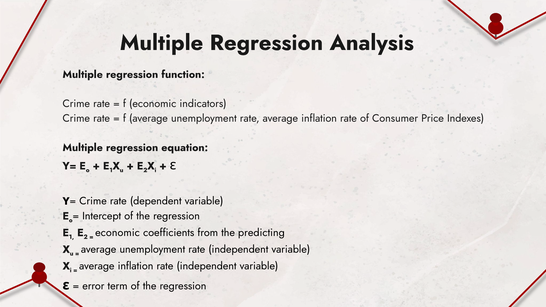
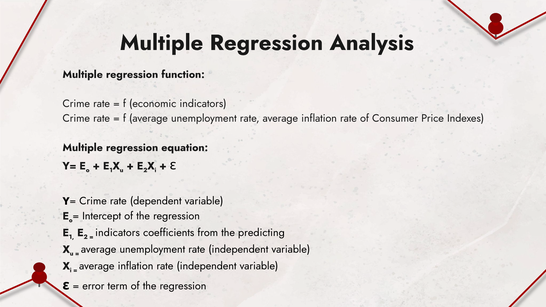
economic at (118, 233): economic -> indicators
